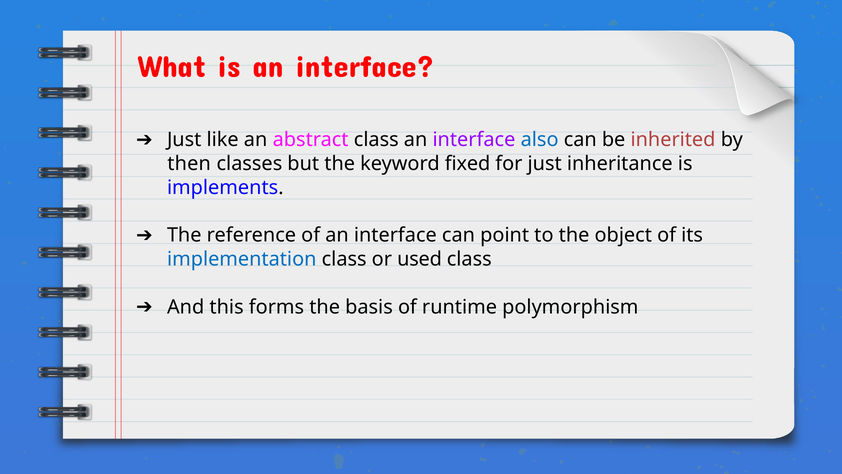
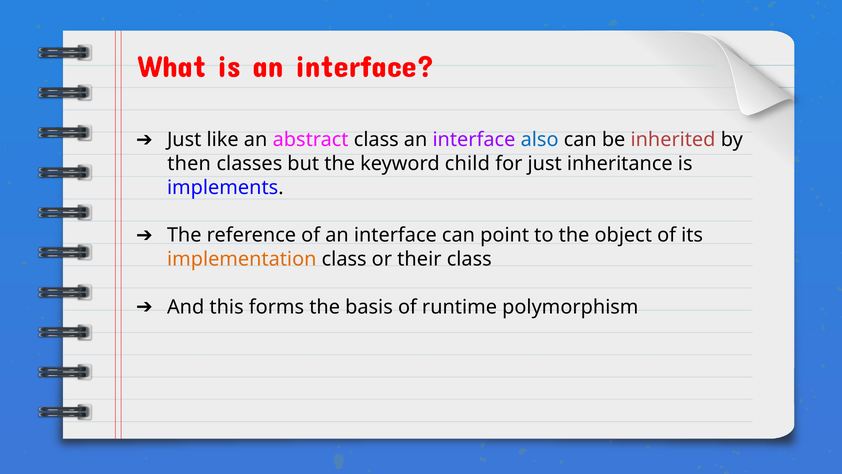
fixed: fixed -> child
implementation colour: blue -> orange
used: used -> their
